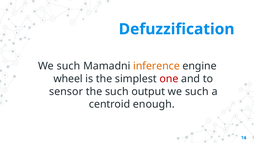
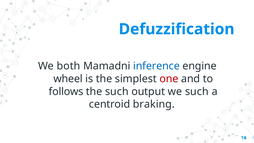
such at (68, 66): such -> both
inference colour: orange -> blue
sensor: sensor -> follows
enough: enough -> braking
